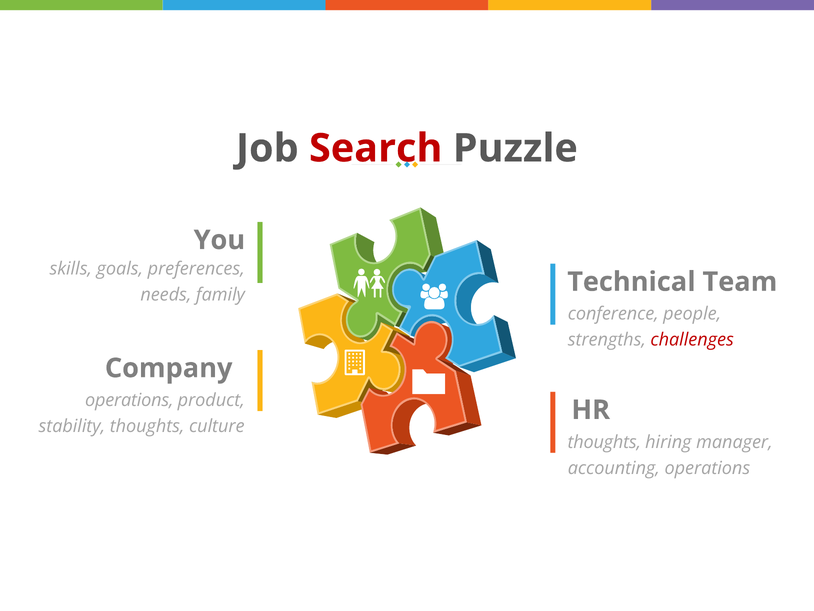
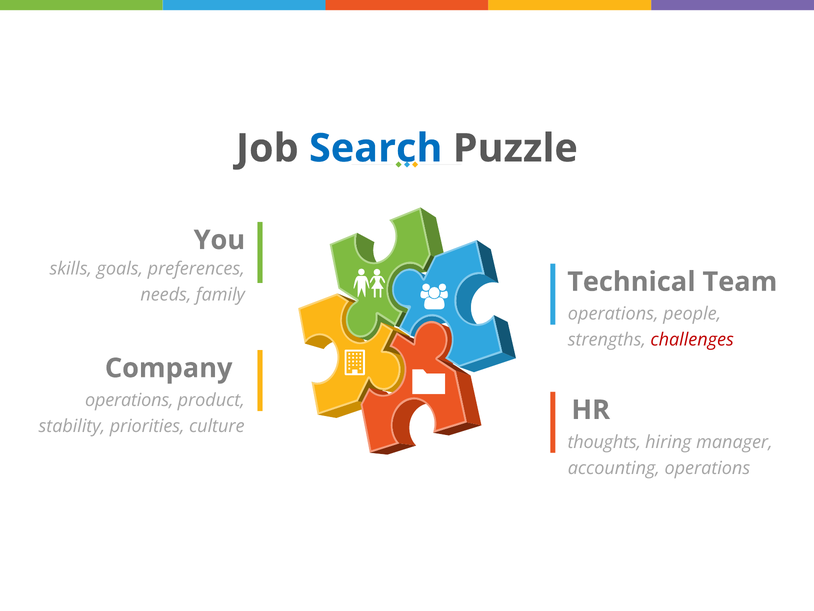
Search colour: red -> blue
conference at (613, 314): conference -> operations
stability thoughts: thoughts -> priorities
